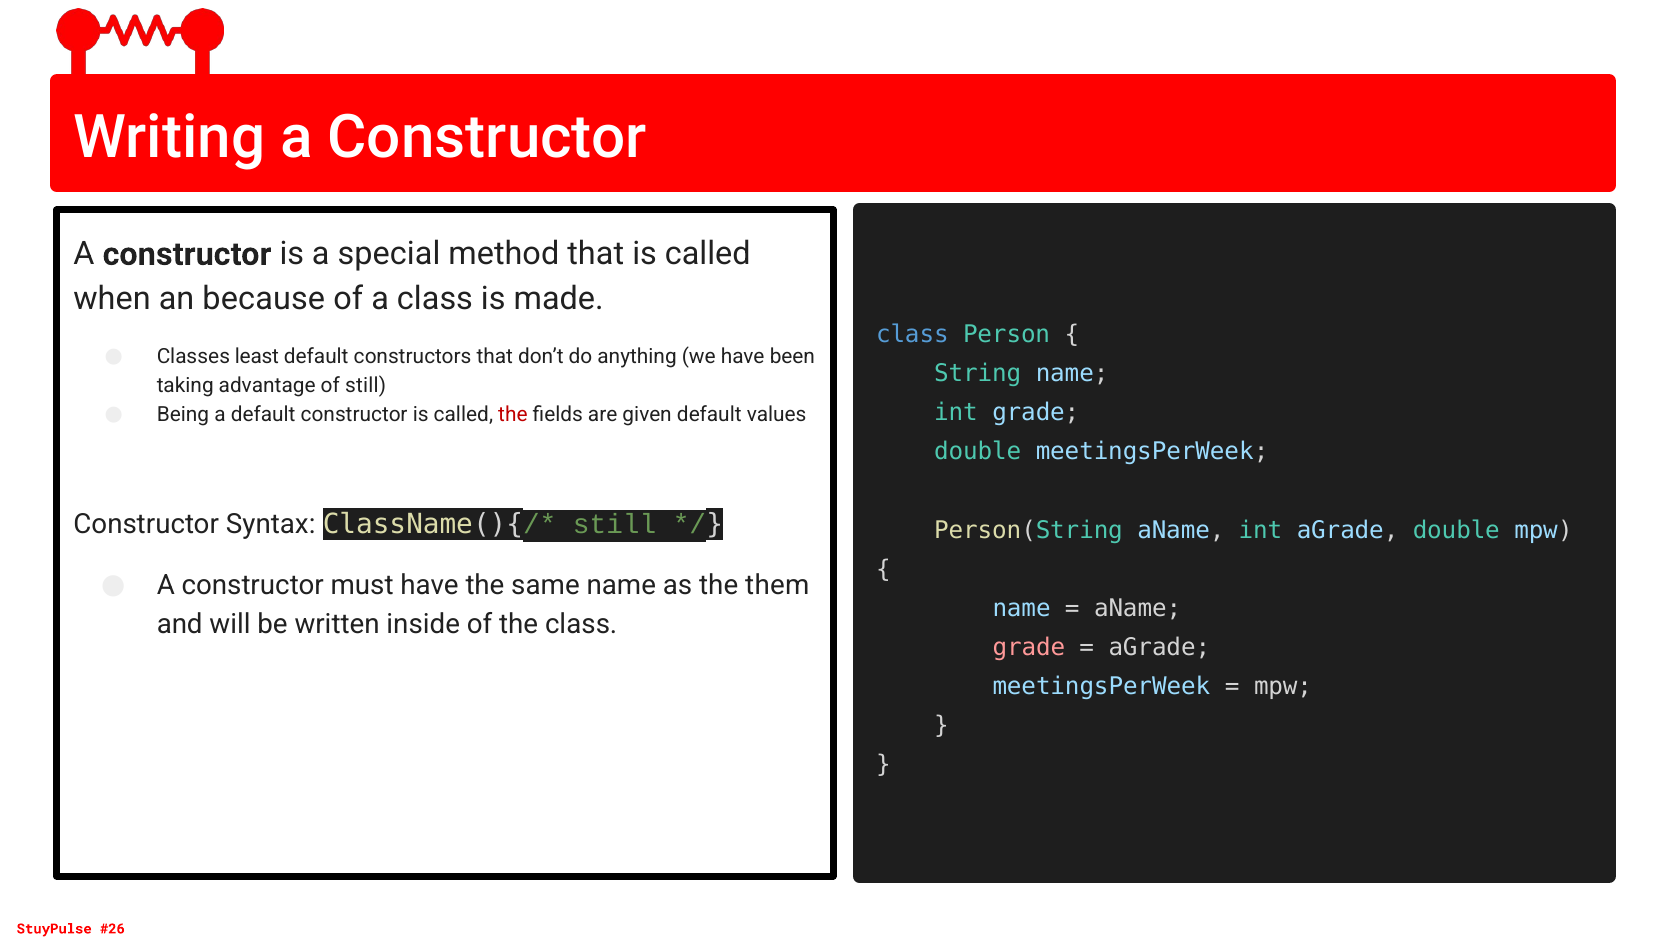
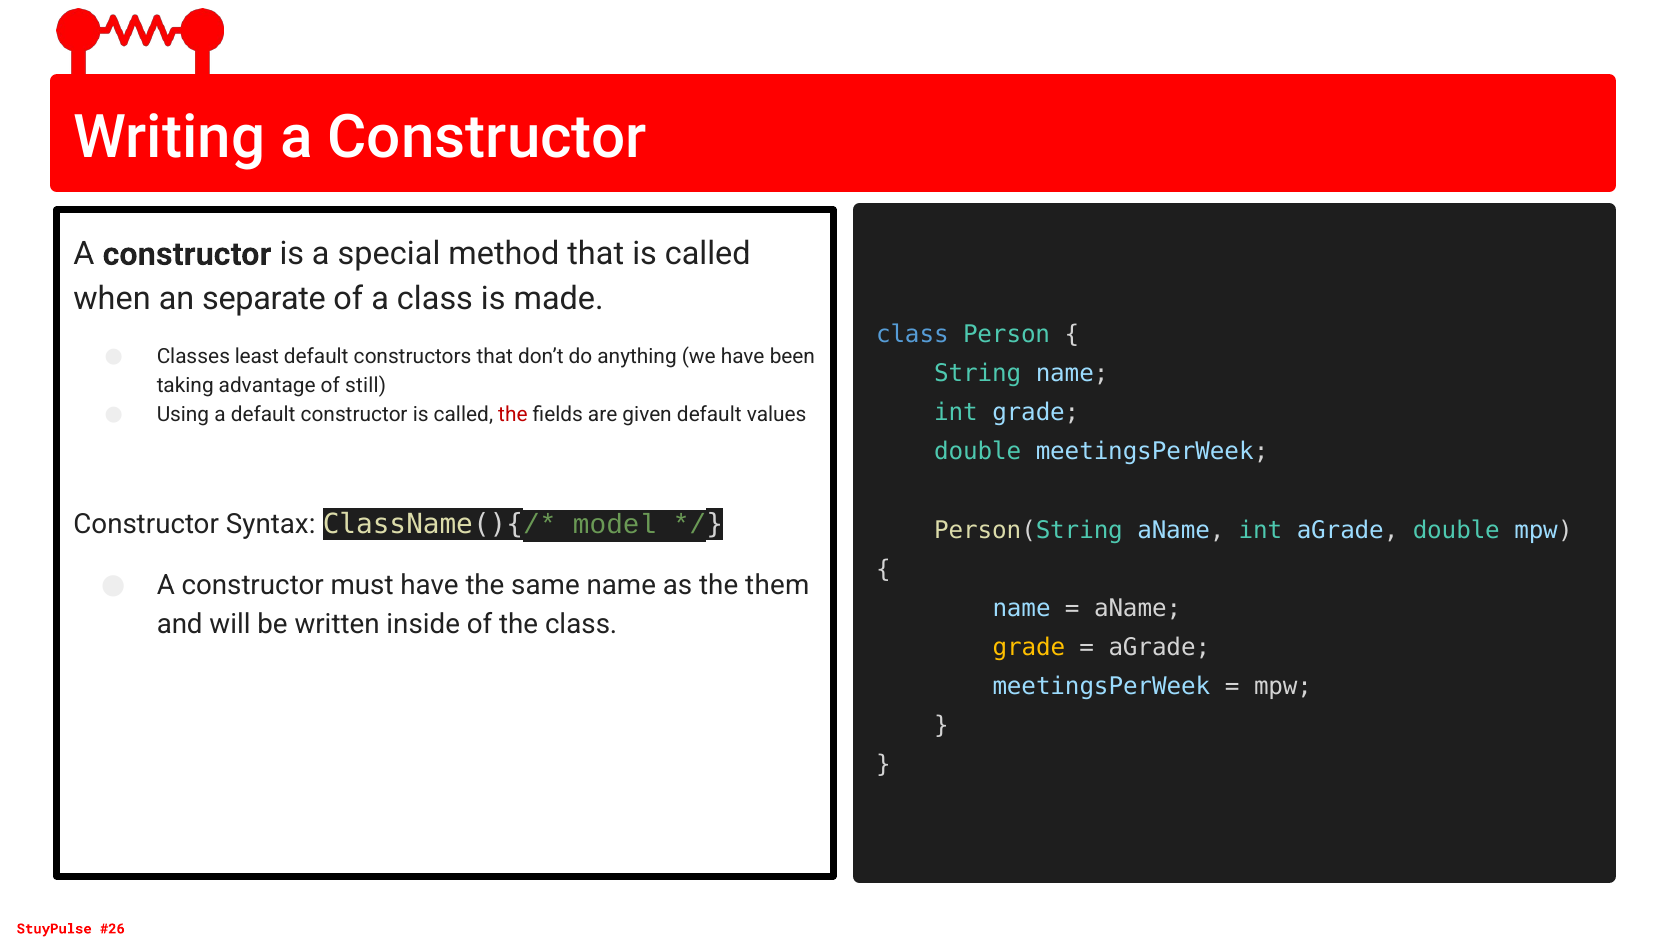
because: because -> separate
Being: Being -> Using
still at (615, 524): still -> model
grade at (1029, 648) colour: pink -> yellow
